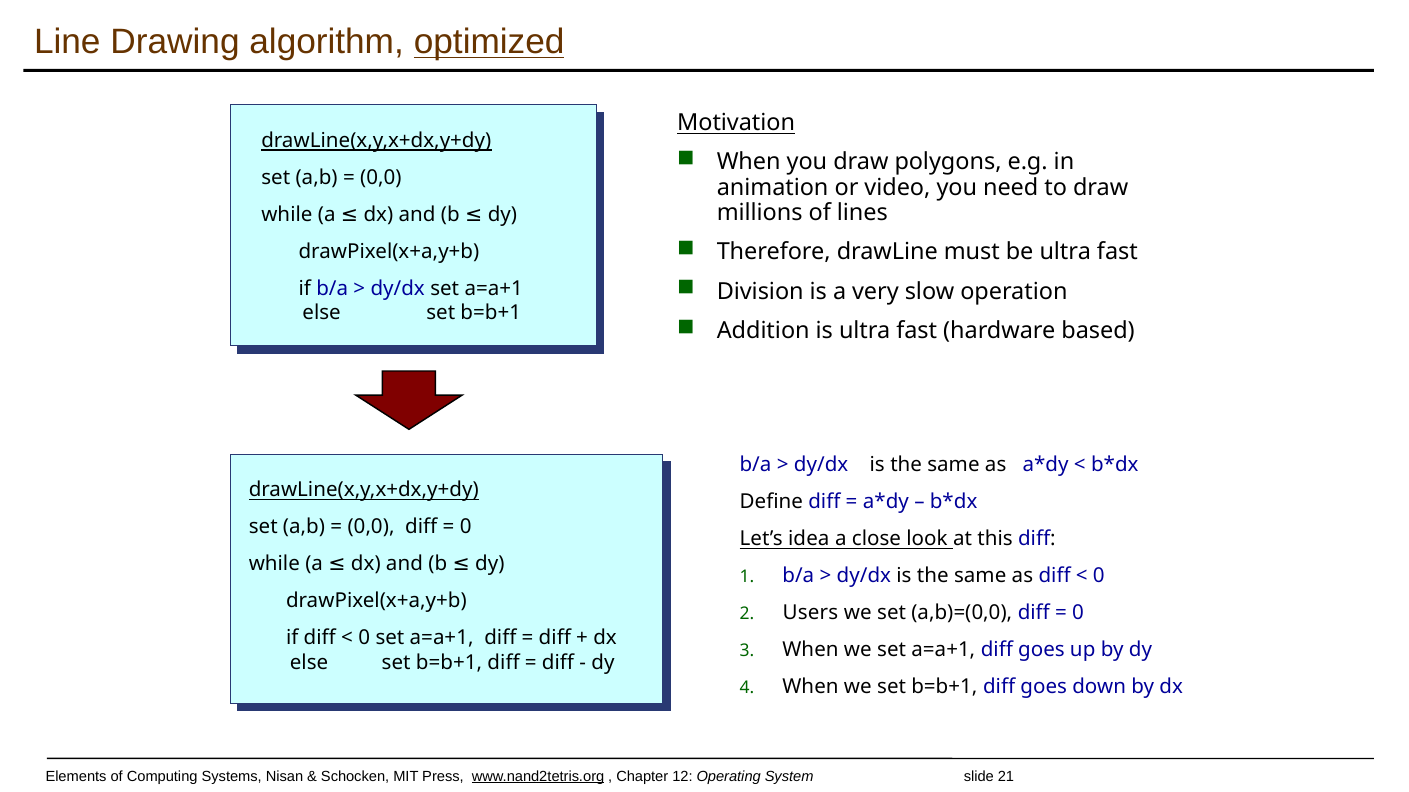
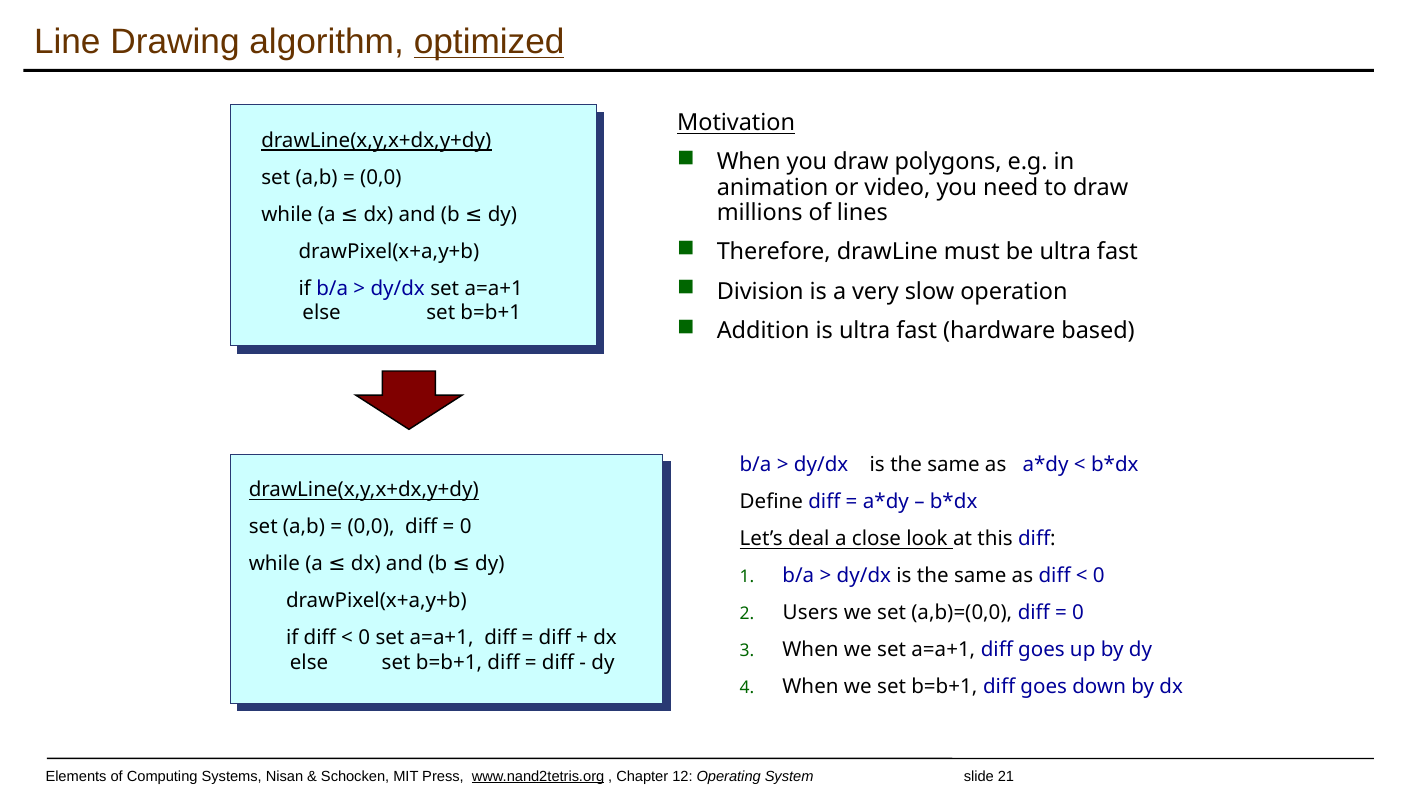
idea: idea -> deal
